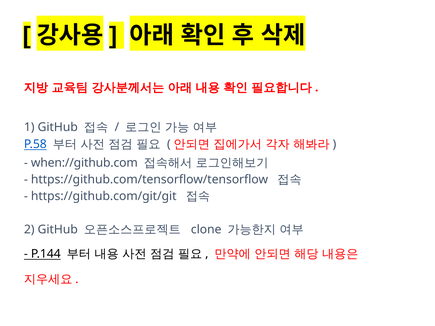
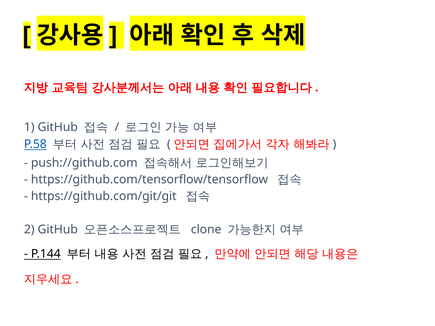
when://github.com: when://github.com -> push://github.com
